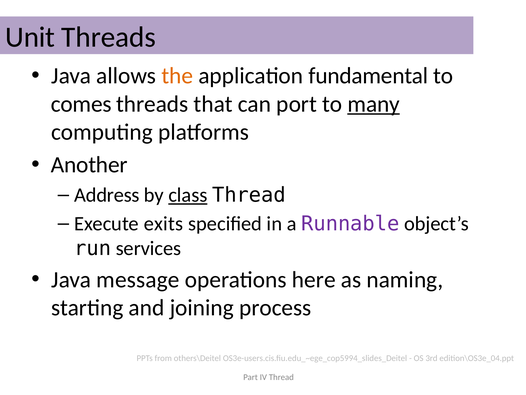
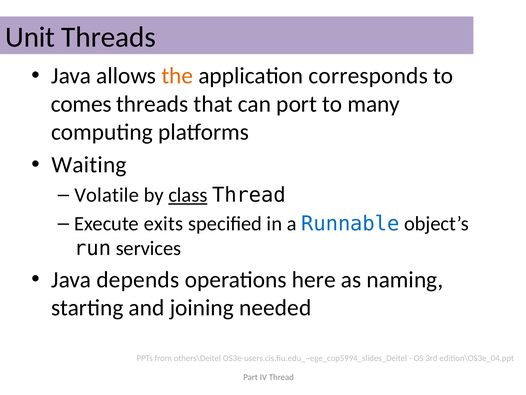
fundamental: fundamental -> corresponds
many underline: present -> none
Another: Another -> Waiting
Address: Address -> Volatile
Runnable colour: purple -> blue
message: message -> depends
process: process -> needed
